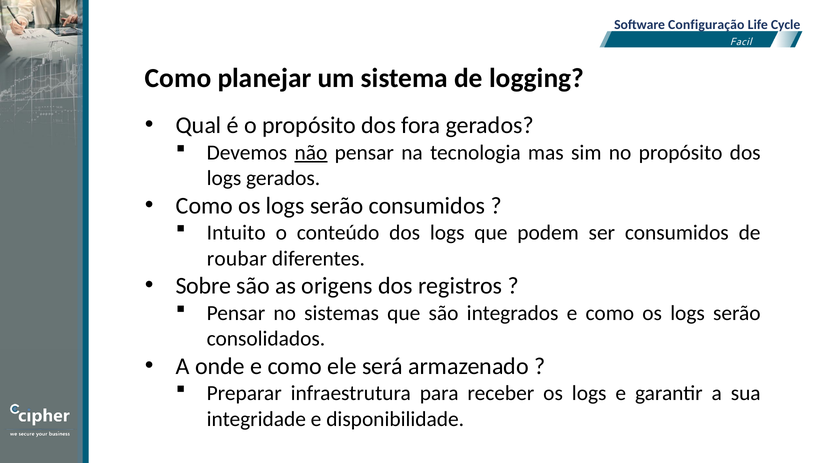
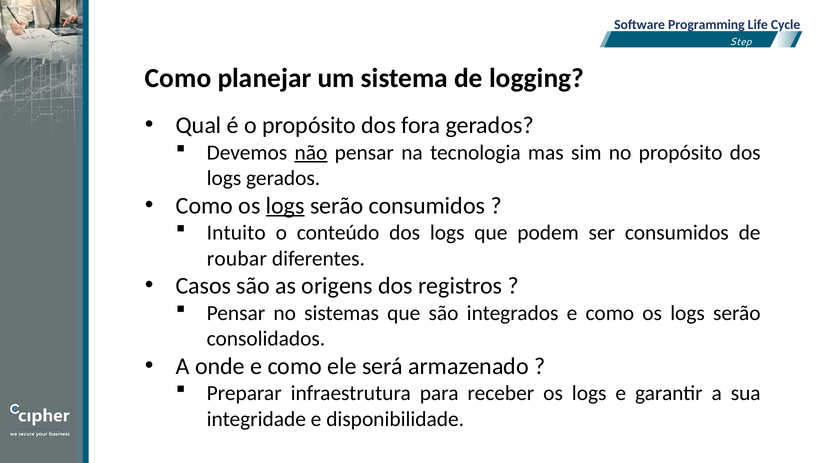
Configuração: Configuração -> Programming
Facil: Facil -> Step
logs at (285, 206) underline: none -> present
Sobre: Sobre -> Casos
